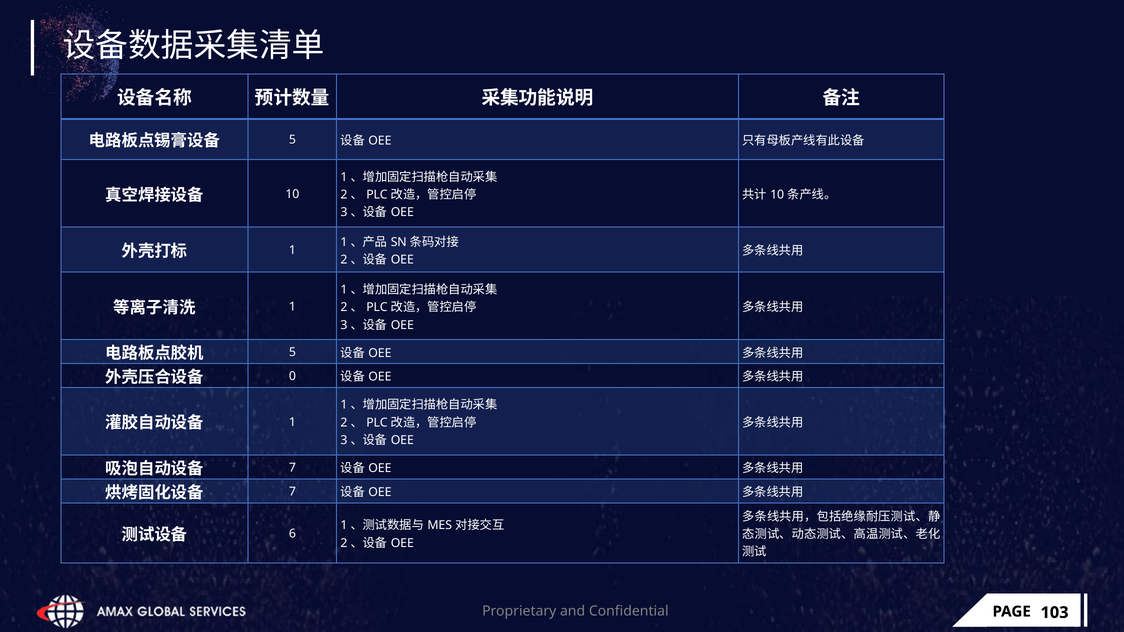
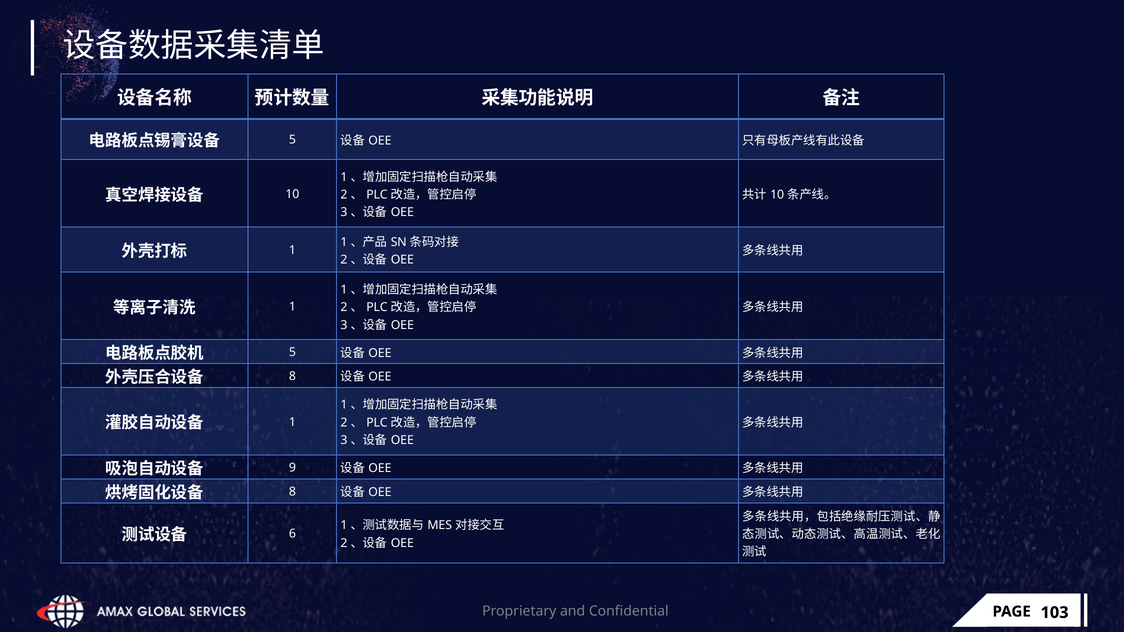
0 at (292, 376): 0 -> 8
7 at (292, 468): 7 -> 9
7 at (292, 492): 7 -> 8
